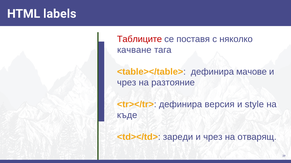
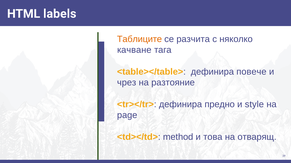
Таблиците colour: red -> orange
поставя: поставя -> разчита
мачове: мачове -> повече
версия: версия -> предно
къде: къде -> page
зареди: зареди -> method
чрез at (213, 137): чрез -> това
